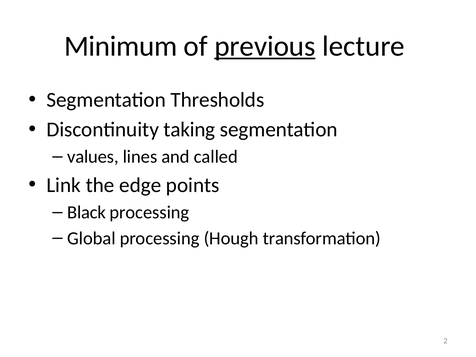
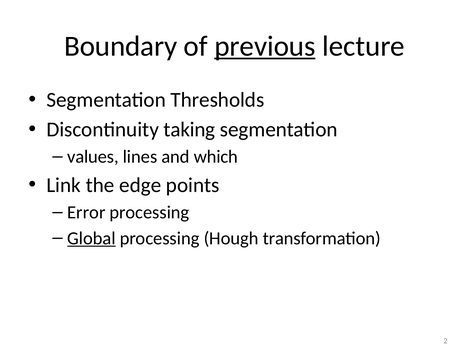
Minimum: Minimum -> Boundary
called: called -> which
Black: Black -> Error
Global underline: none -> present
